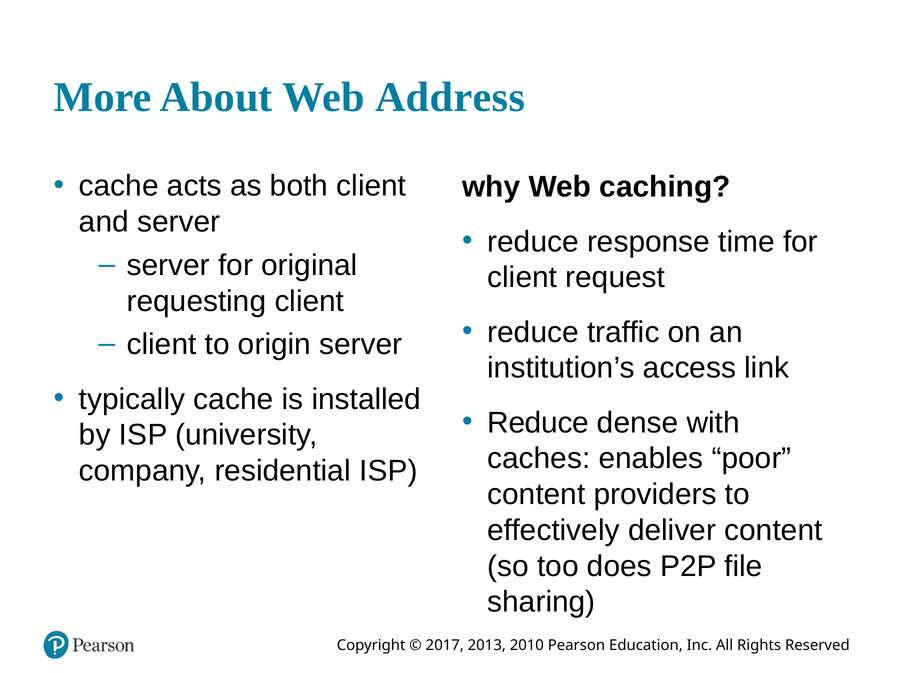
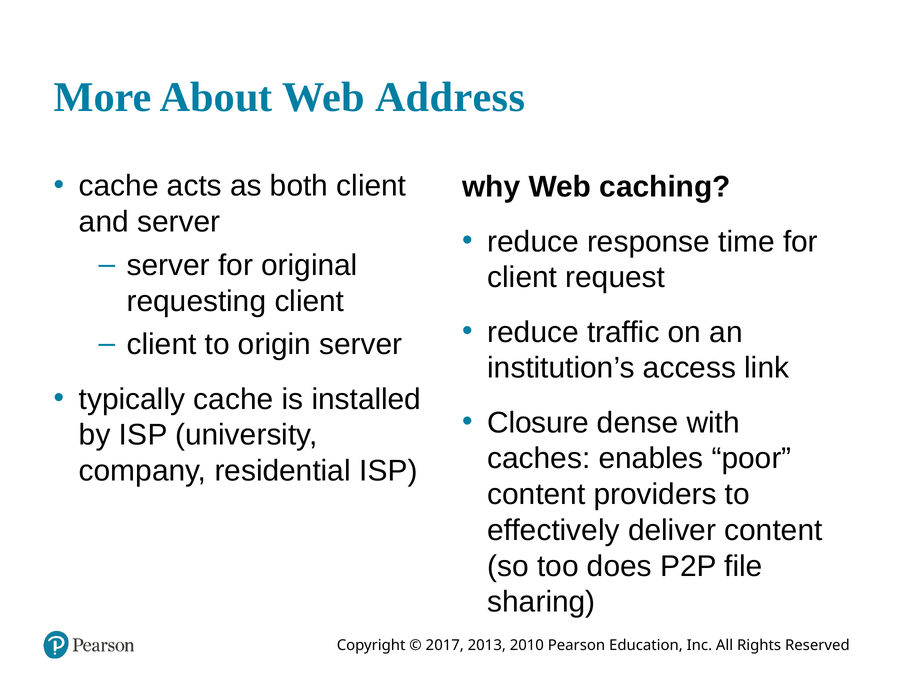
Reduce at (538, 422): Reduce -> Closure
